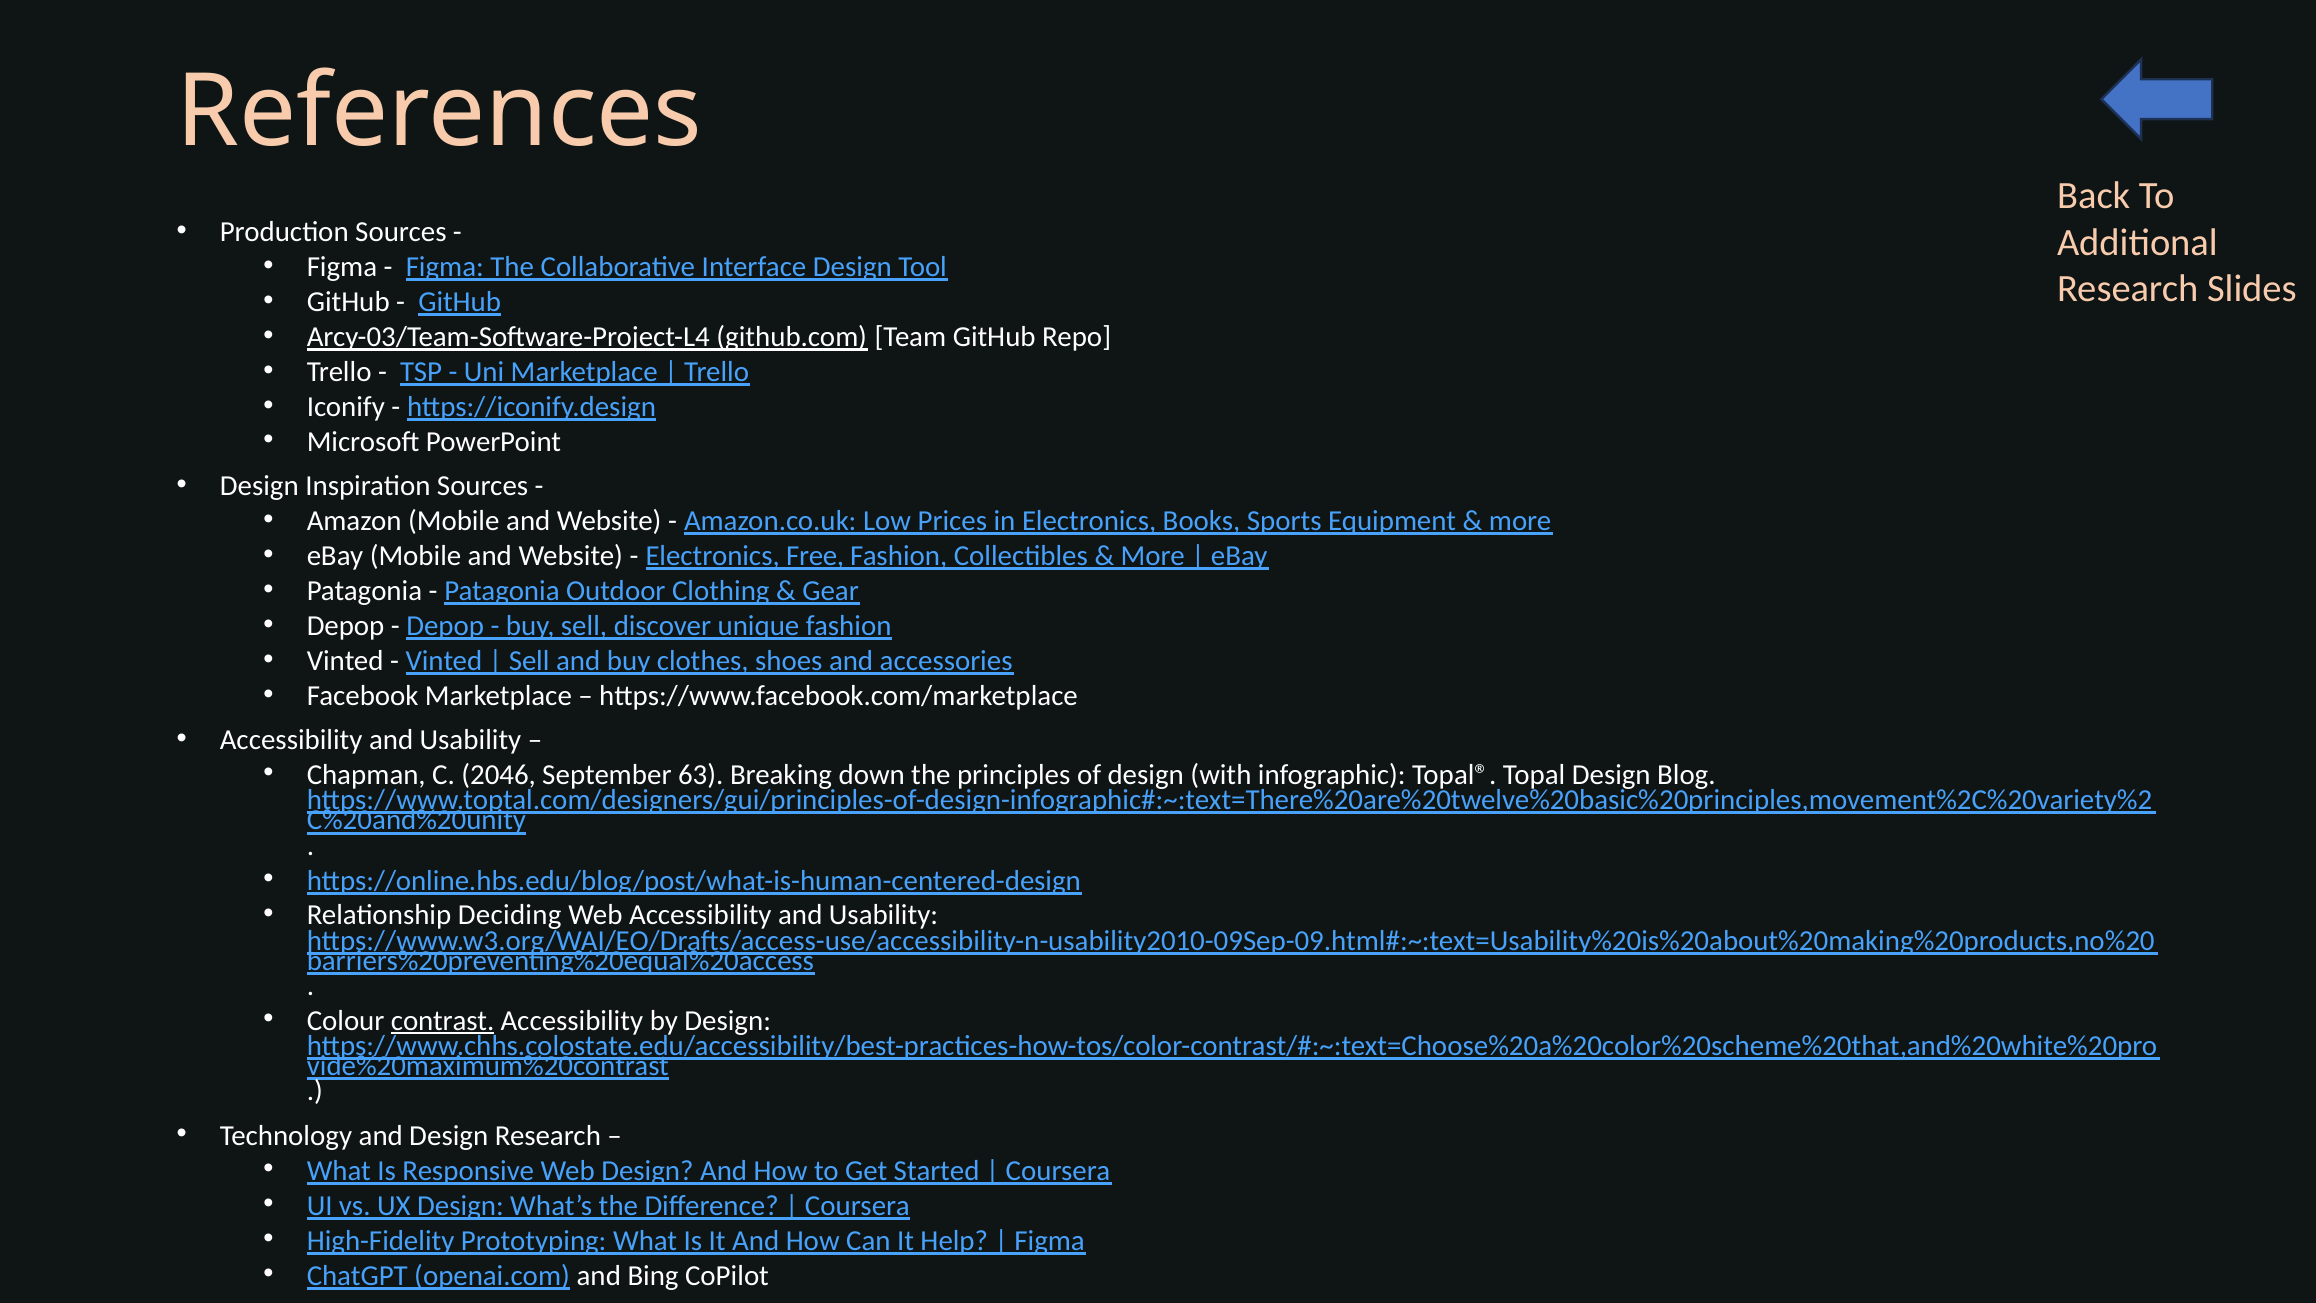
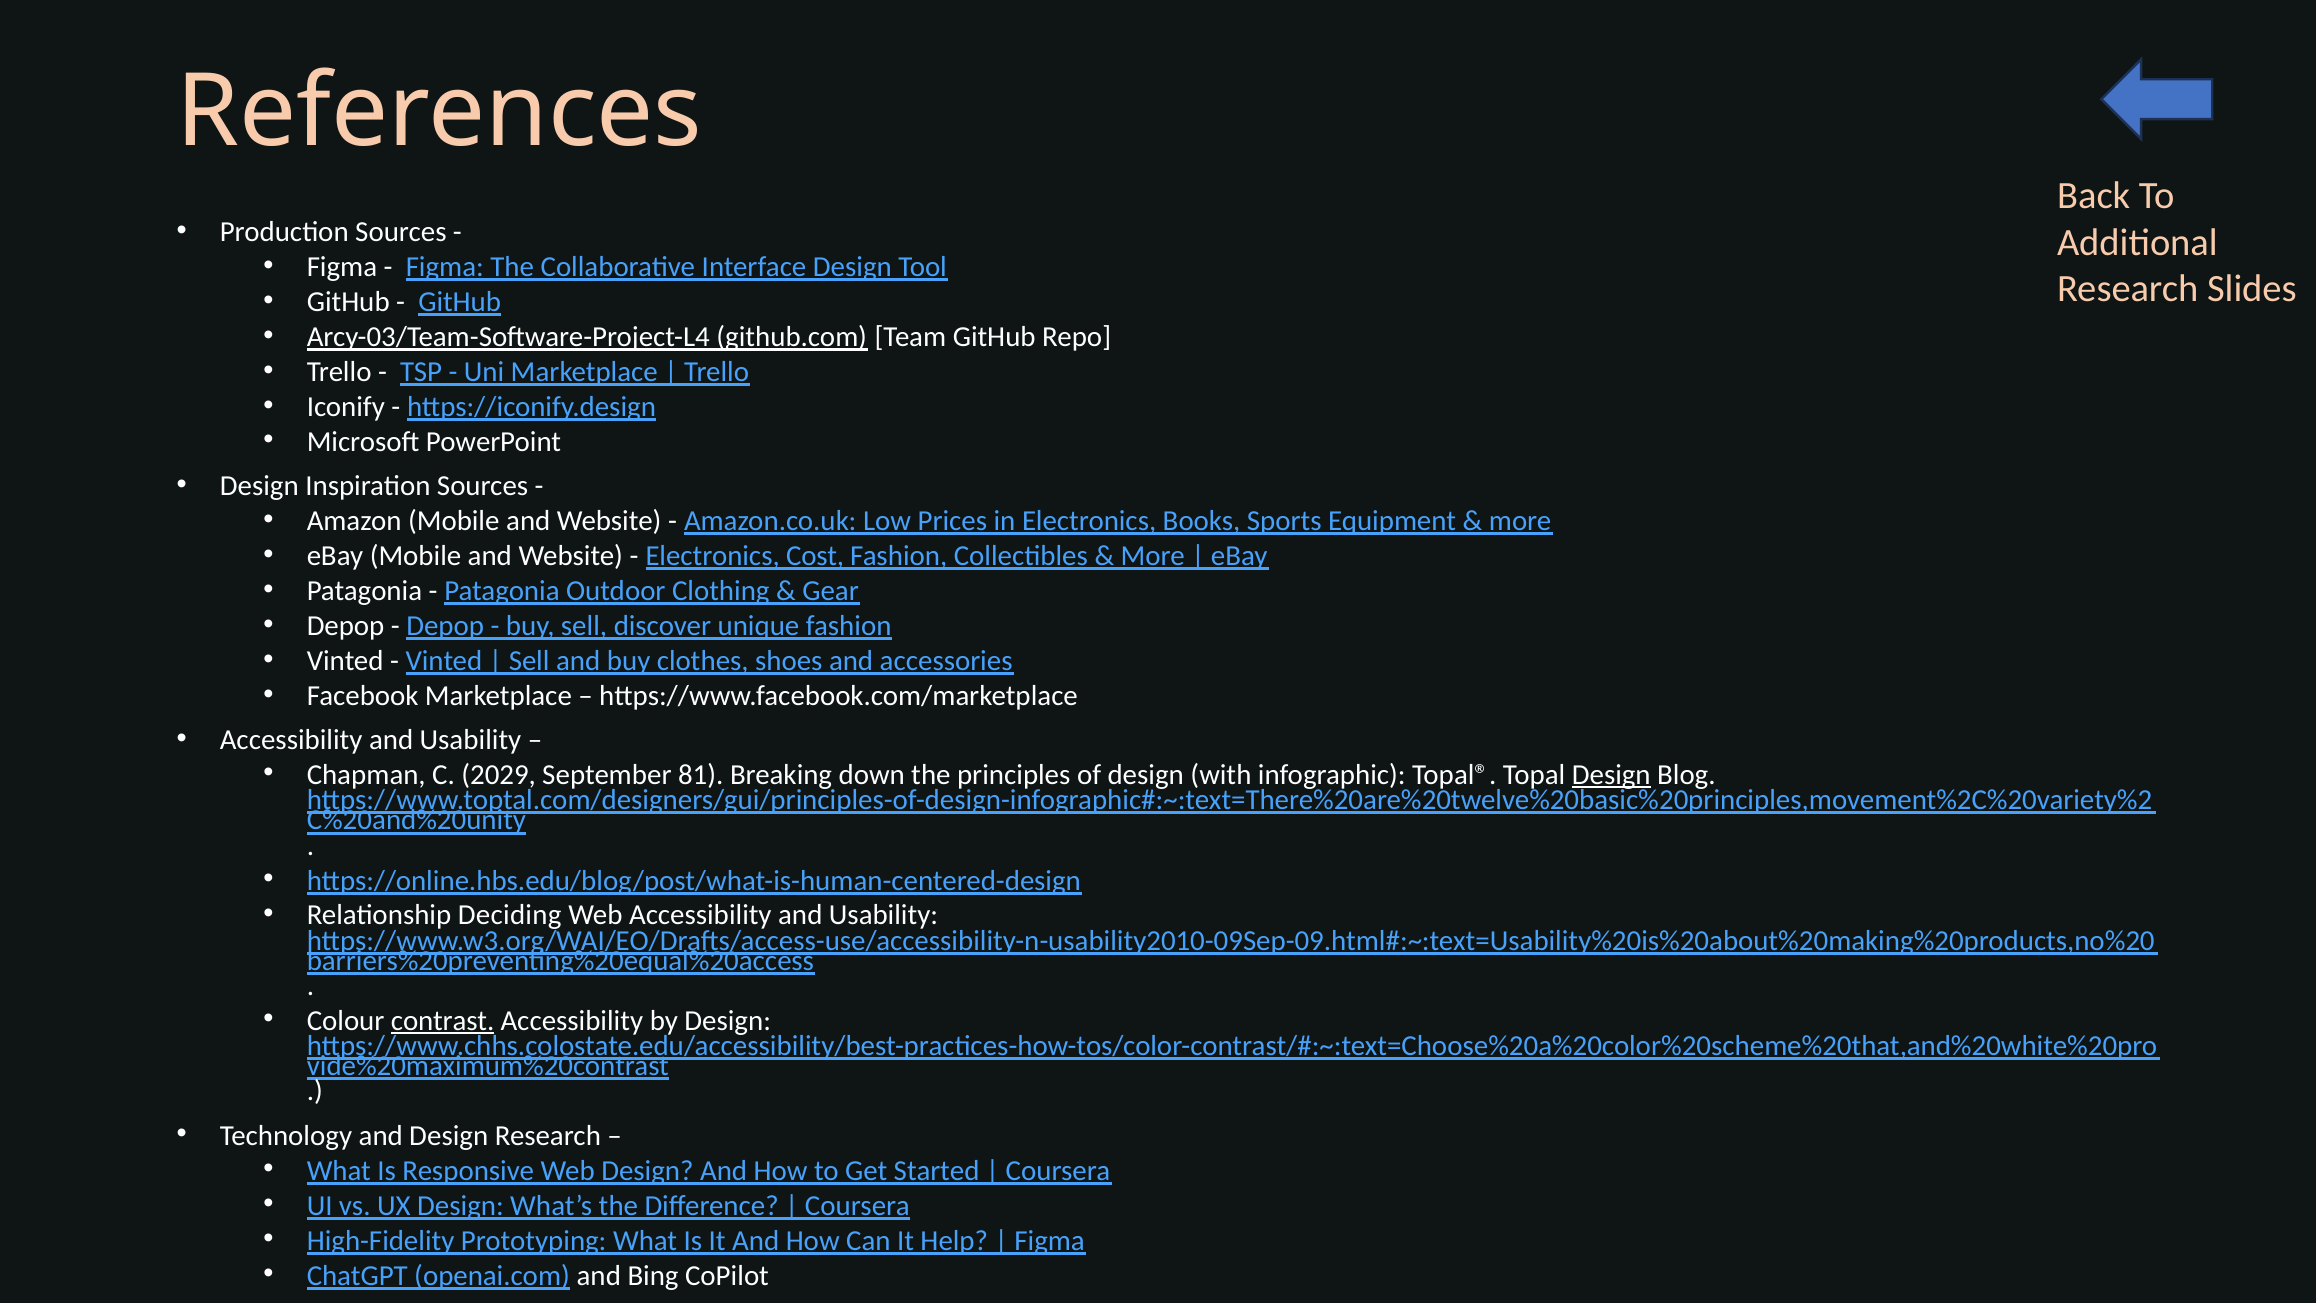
Free: Free -> Cost
2046: 2046 -> 2029
63: 63 -> 81
Design at (1611, 775) underline: none -> present
